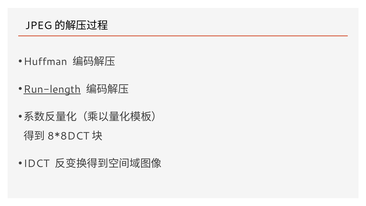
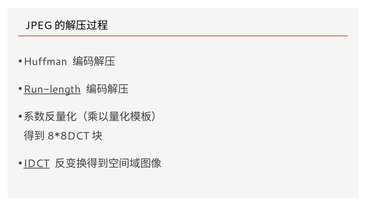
IDCT underline: none -> present
